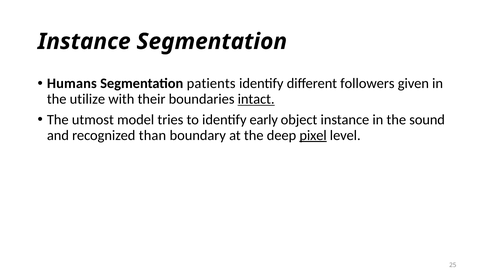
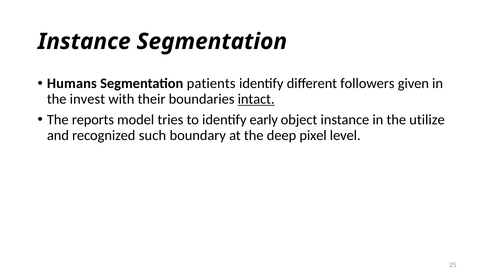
utilize: utilize -> invest
utmost: utmost -> reports
sound: sound -> utilize
than: than -> such
pixel underline: present -> none
